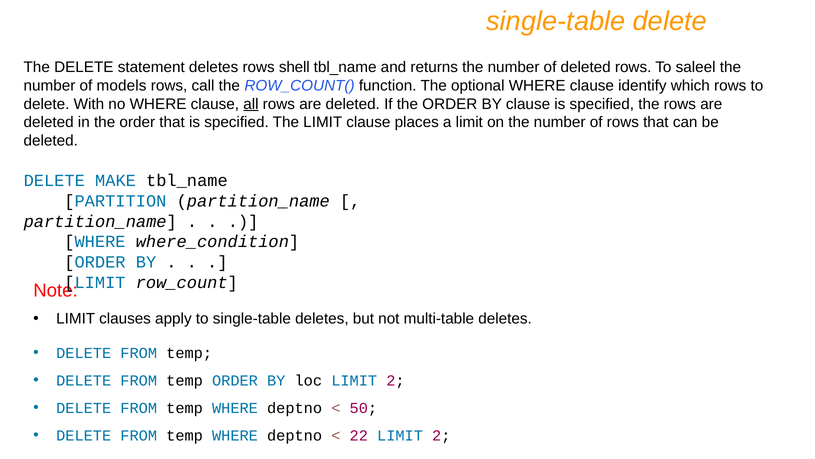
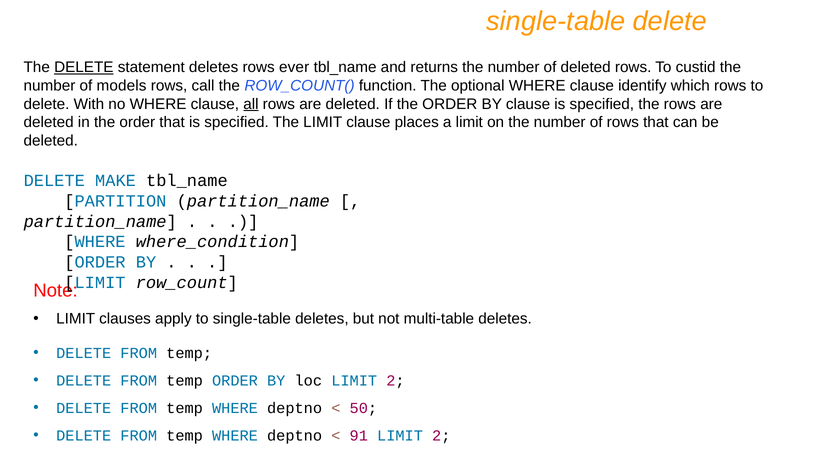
DELETE at (84, 67) underline: none -> present
shell: shell -> ever
saleel: saleel -> custid
22: 22 -> 91
